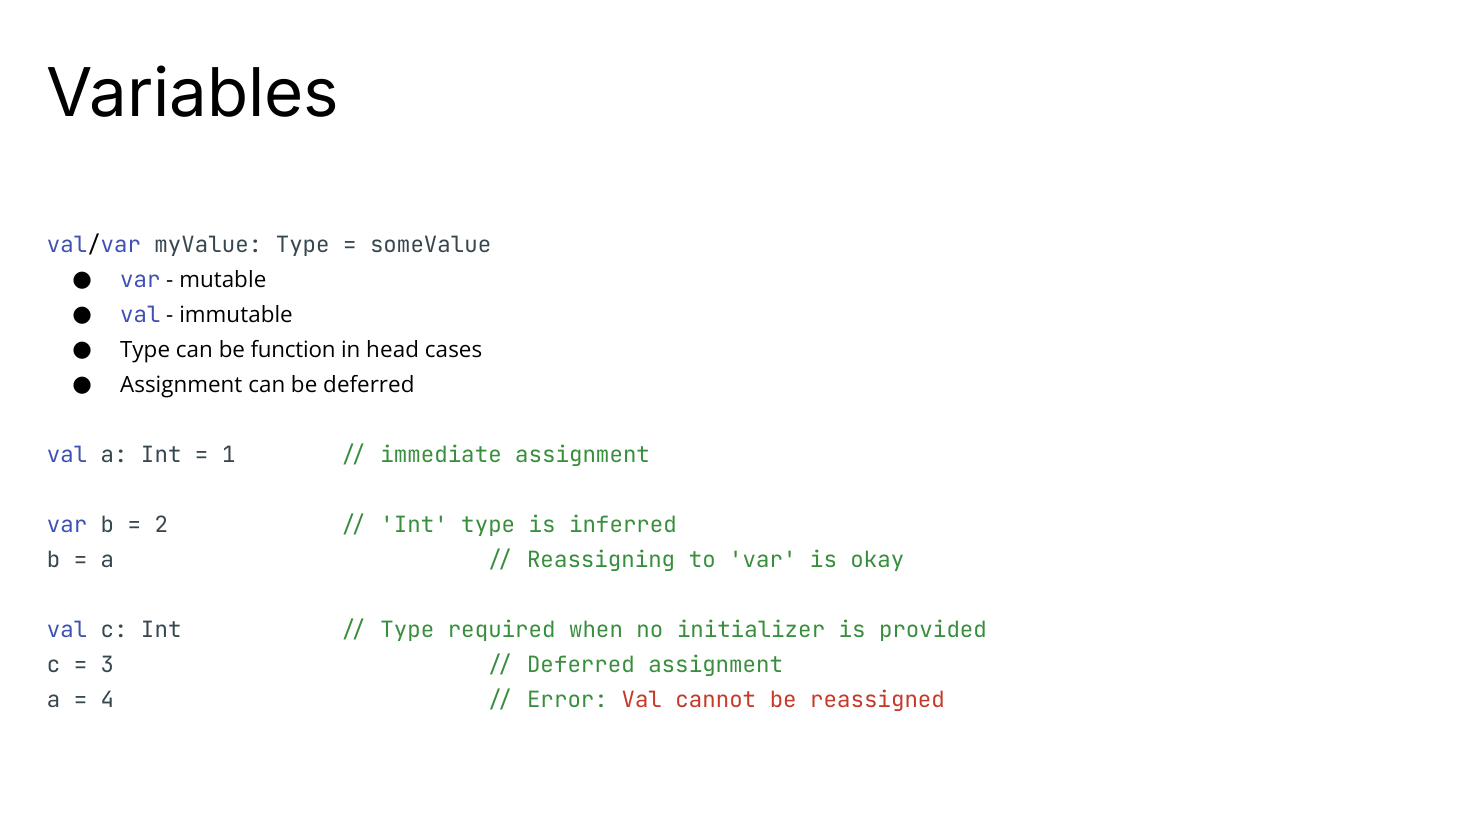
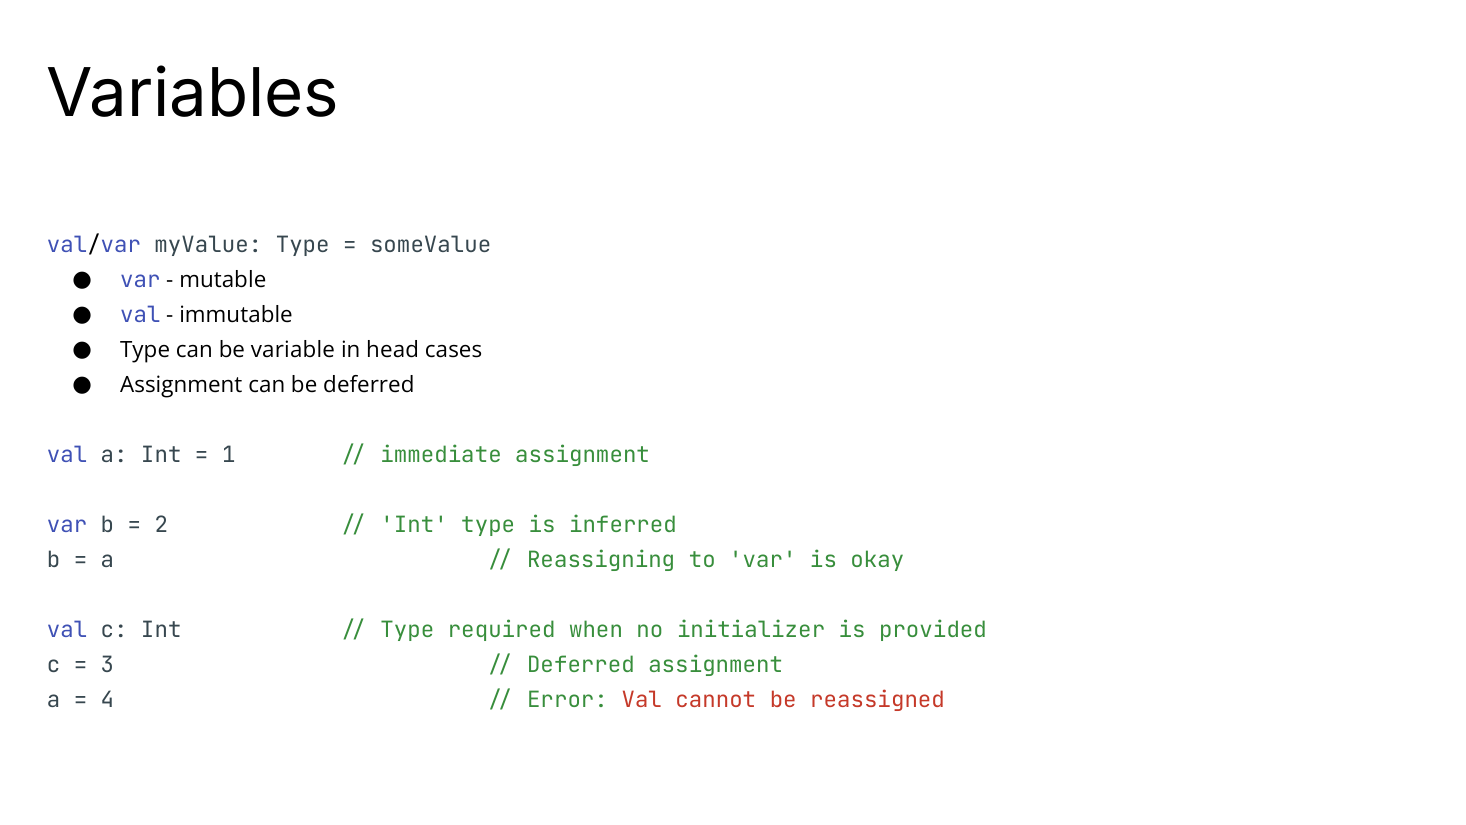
function: function -> variable
